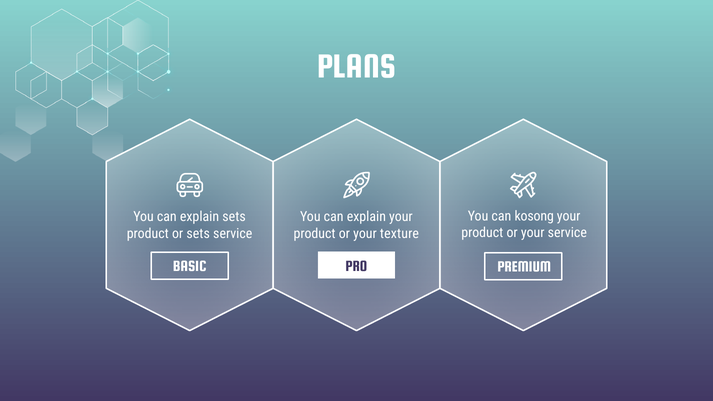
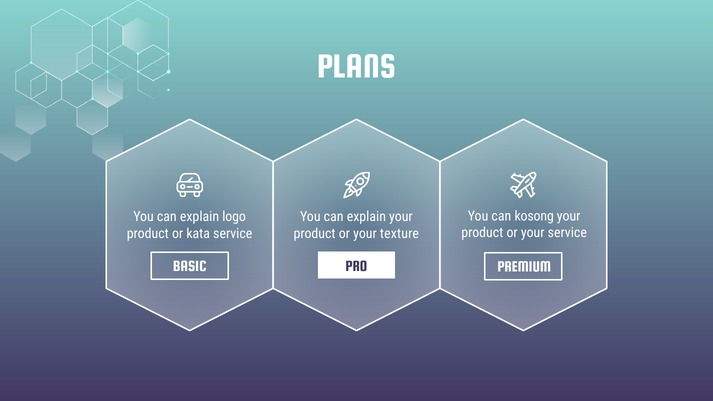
explain sets: sets -> logo
or sets: sets -> kata
